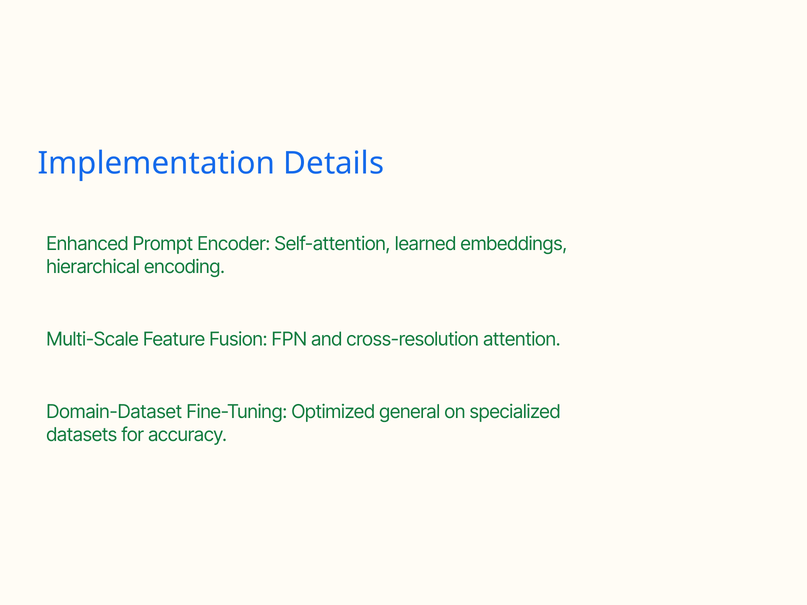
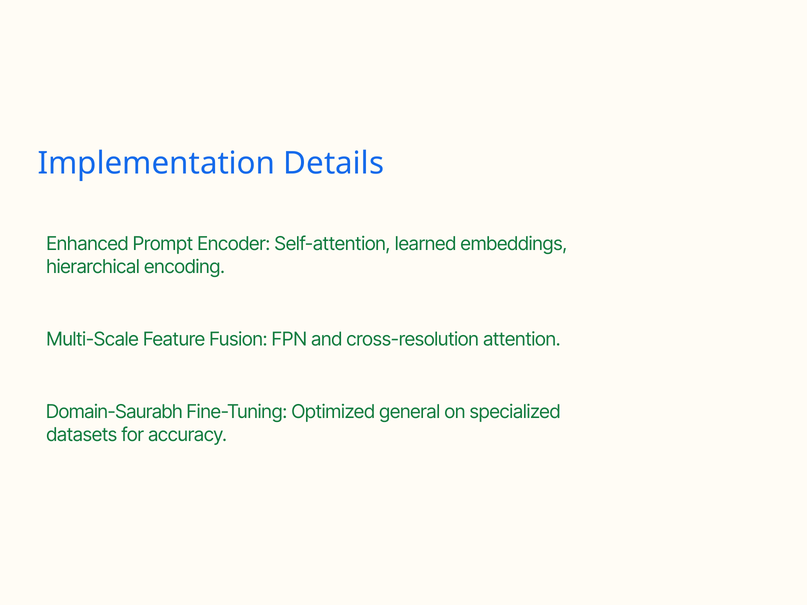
Domain-Dataset: Domain-Dataset -> Domain-Saurabh
